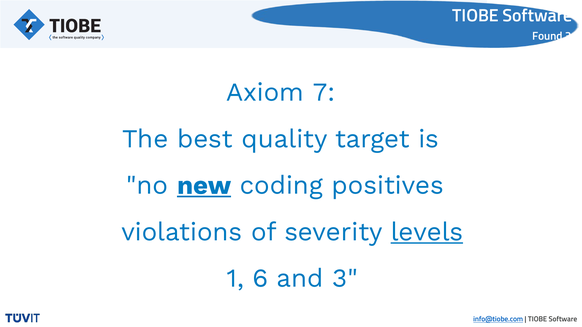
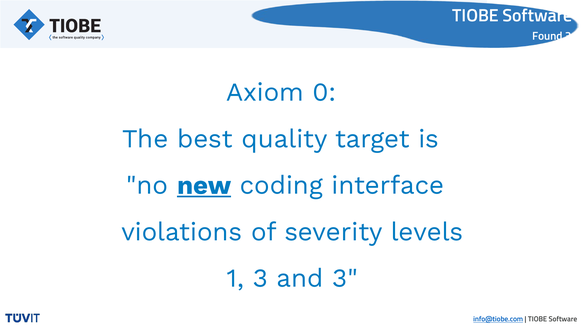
7: 7 -> 0
positives: positives -> interface
levels underline: present -> none
1 6: 6 -> 3
